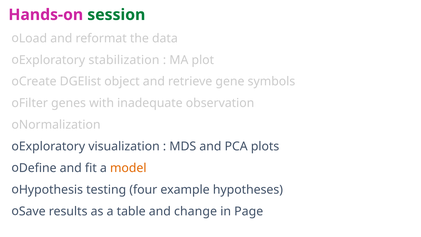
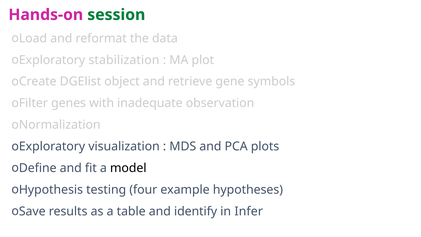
model colour: orange -> black
change: change -> identify
Page: Page -> Infer
